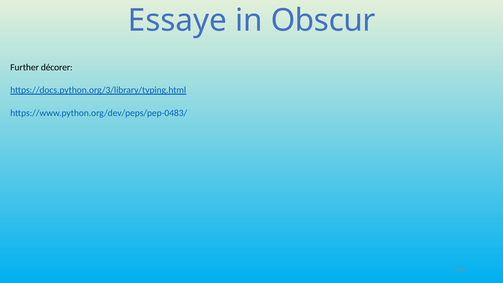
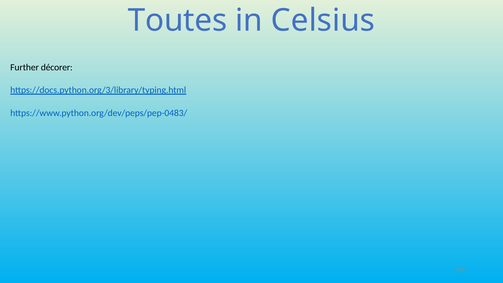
Essaye: Essaye -> Toutes
Obscur: Obscur -> Celsius
